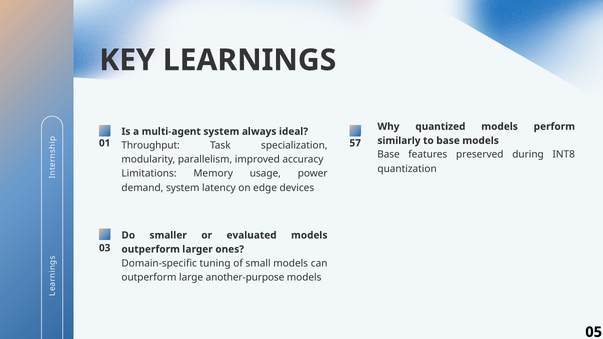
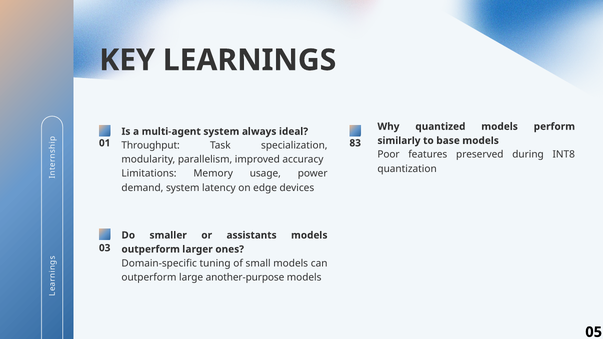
57: 57 -> 83
Base at (389, 155): Base -> Poor
evaluated: evaluated -> assistants
